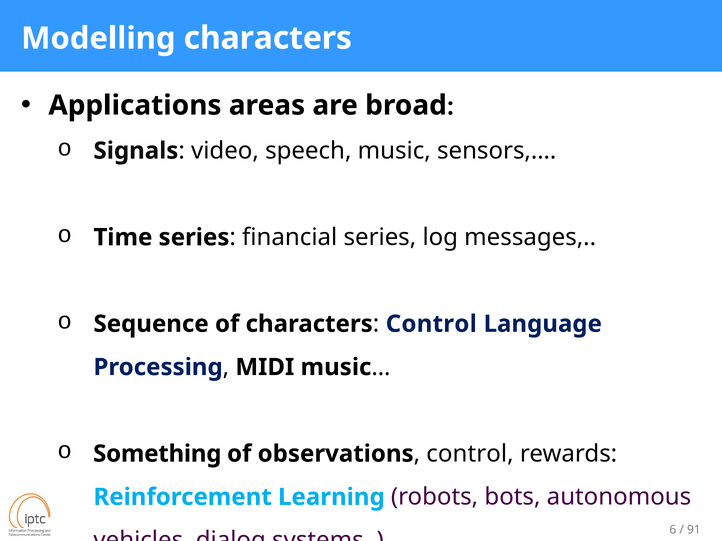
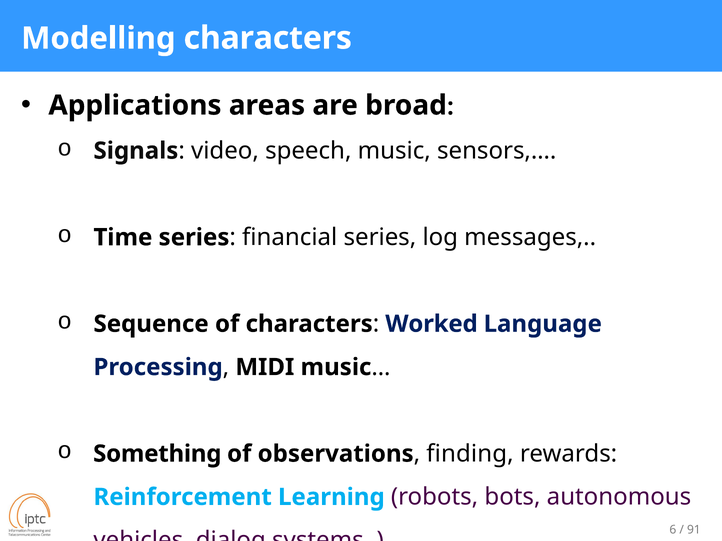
Control at (431, 324): Control -> Worked
control at (470, 454): control -> finding
